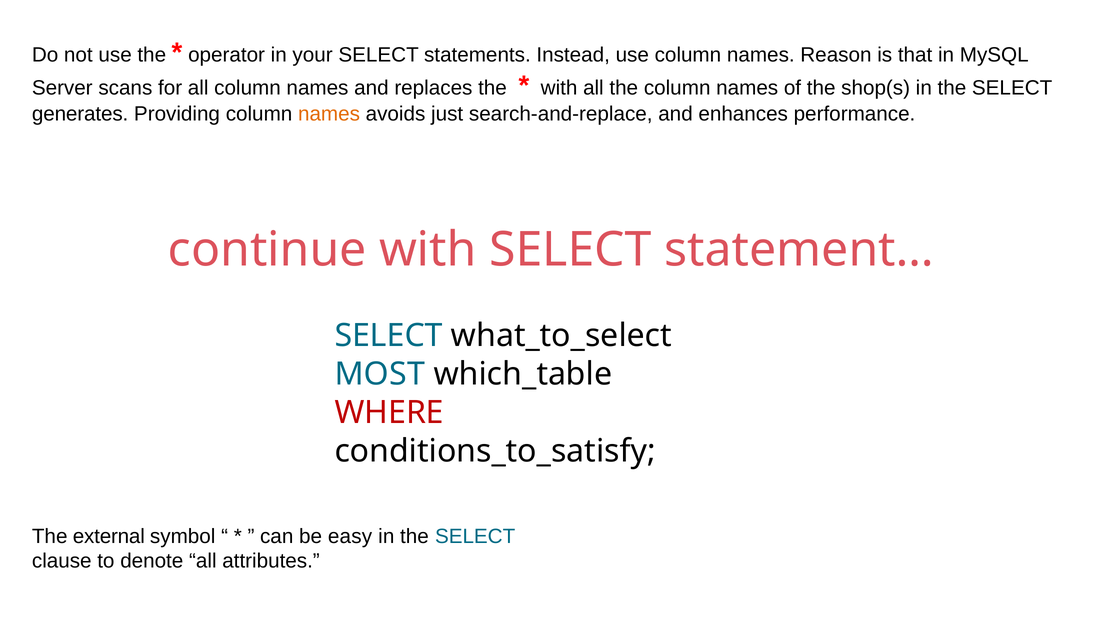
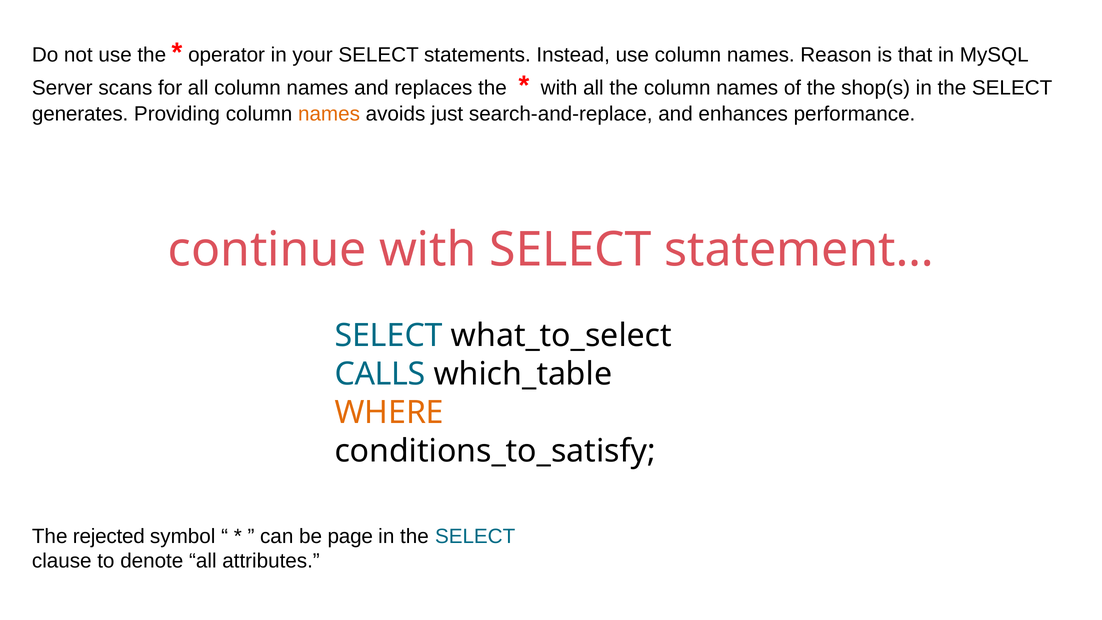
MOST: MOST -> CALLS
WHERE colour: red -> orange
external: external -> rejected
easy: easy -> page
